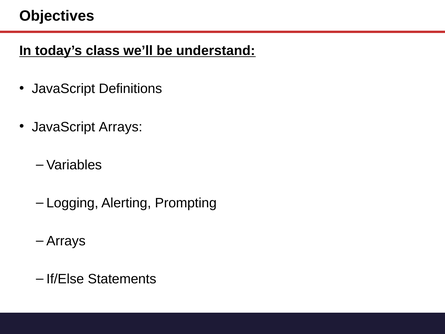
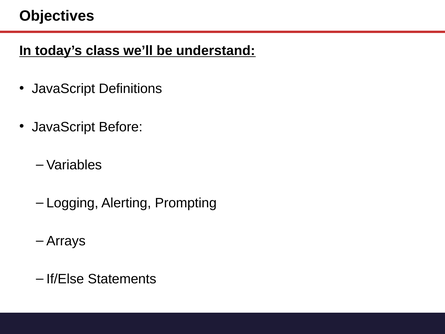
JavaScript Arrays: Arrays -> Before
